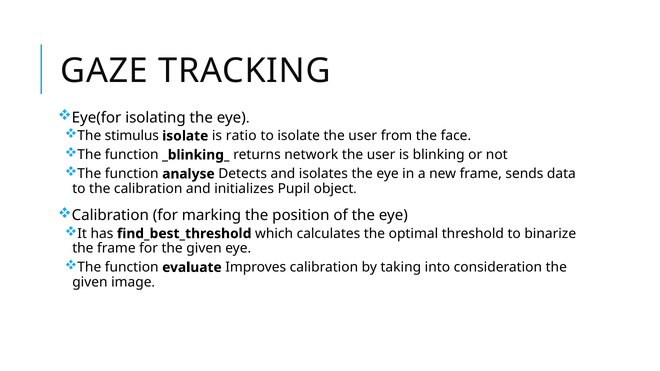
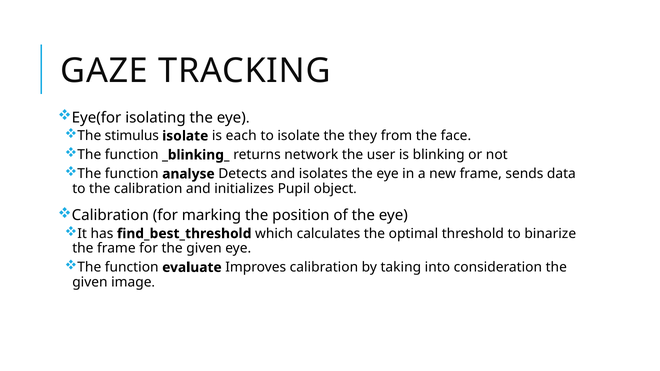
ratio: ratio -> each
isolate the user: user -> they
